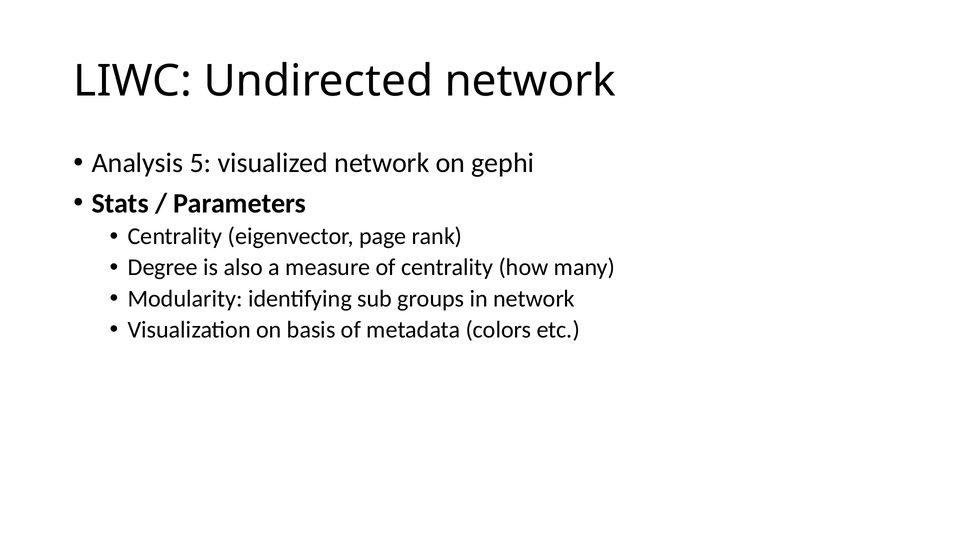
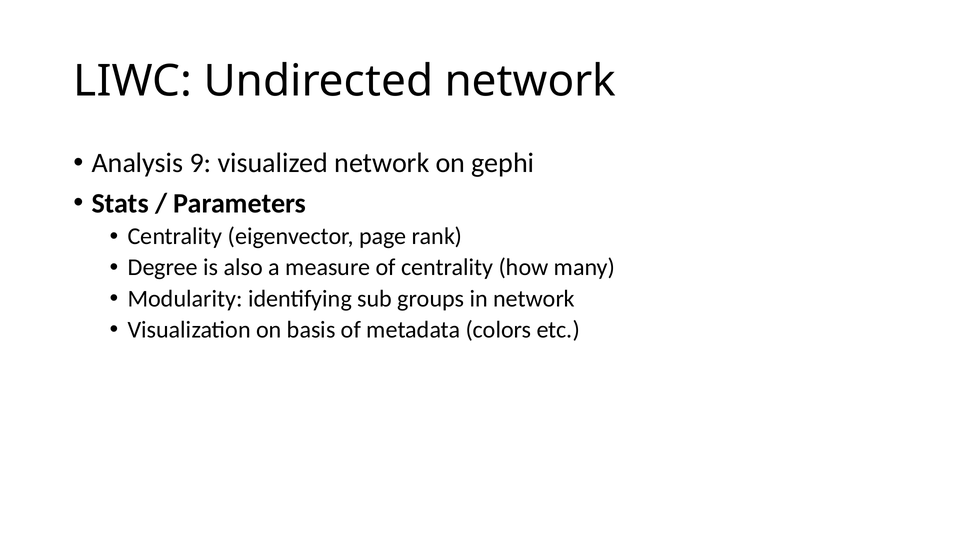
5: 5 -> 9
